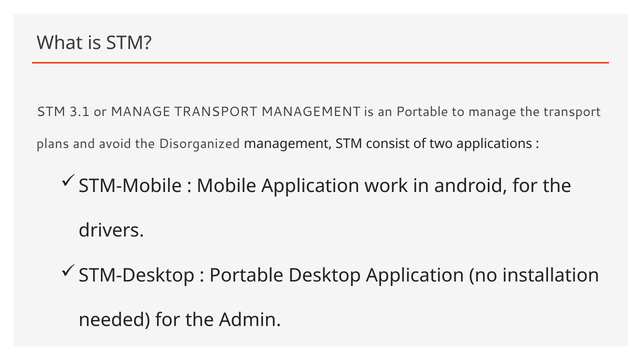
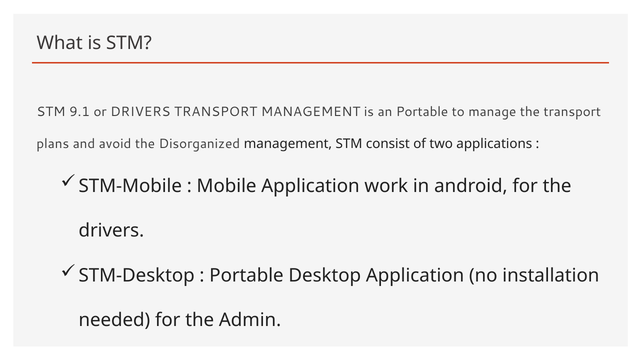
3.1: 3.1 -> 9.1
or MANAGE: MANAGE -> DRIVERS
